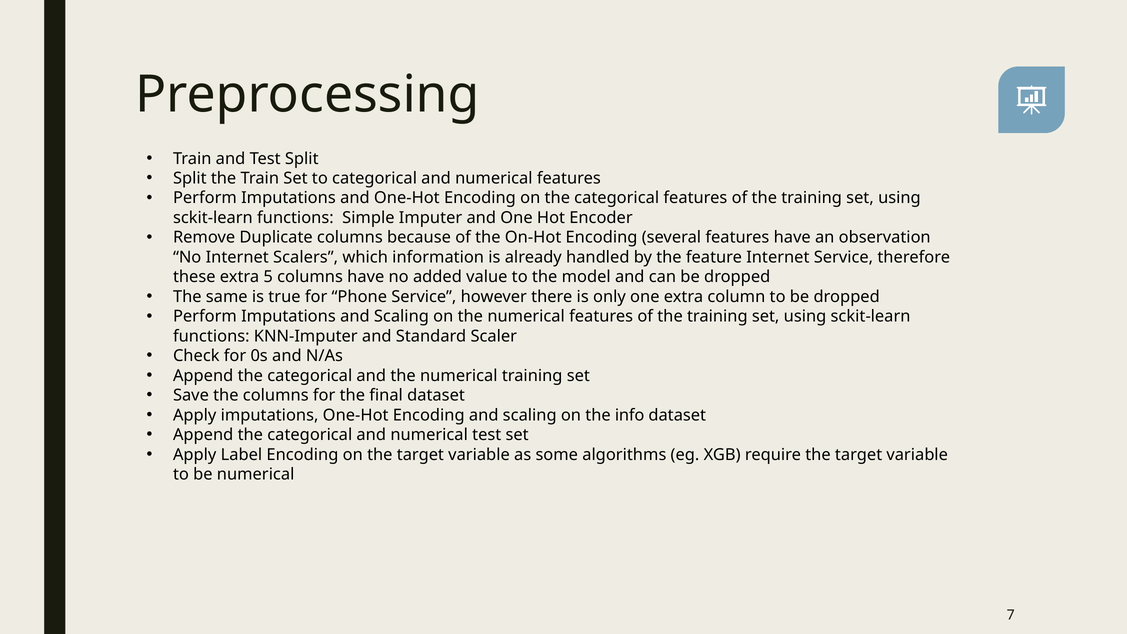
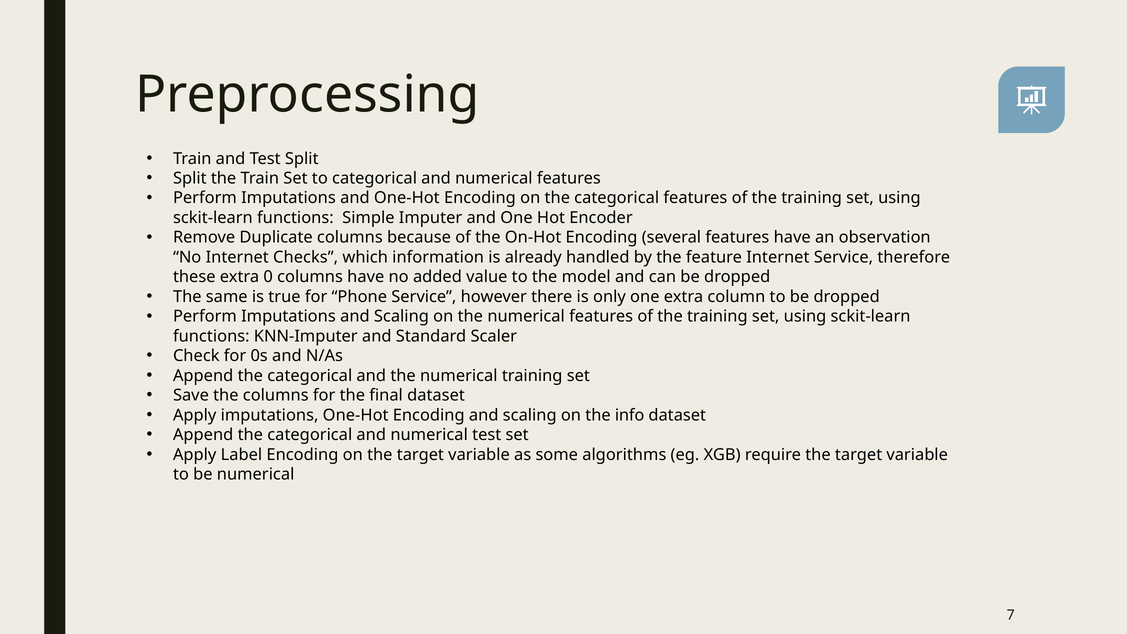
Scalers: Scalers -> Checks
5: 5 -> 0
